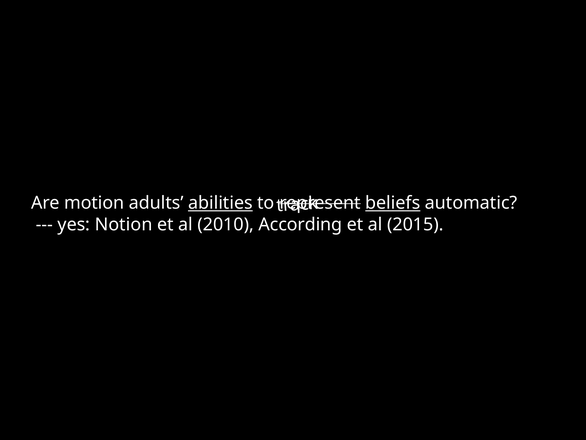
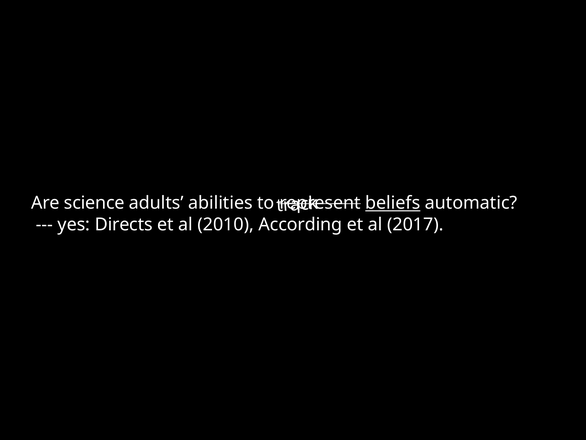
motion: motion -> science
abilities underline: present -> none
Notion: Notion -> Directs
2015: 2015 -> 2017
